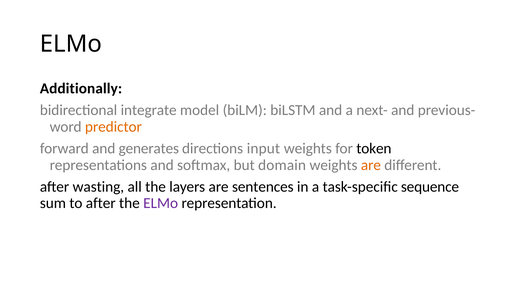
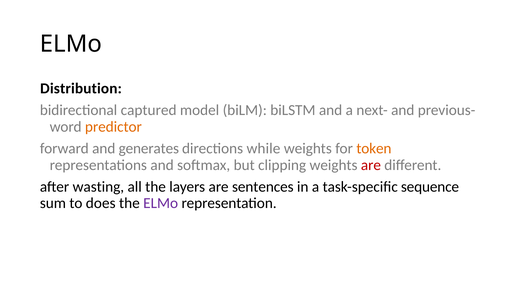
Additionally: Additionally -> Distribution
integrate: integrate -> captured
input: input -> while
token colour: black -> orange
domain: domain -> clipping
are at (371, 165) colour: orange -> red
to after: after -> does
